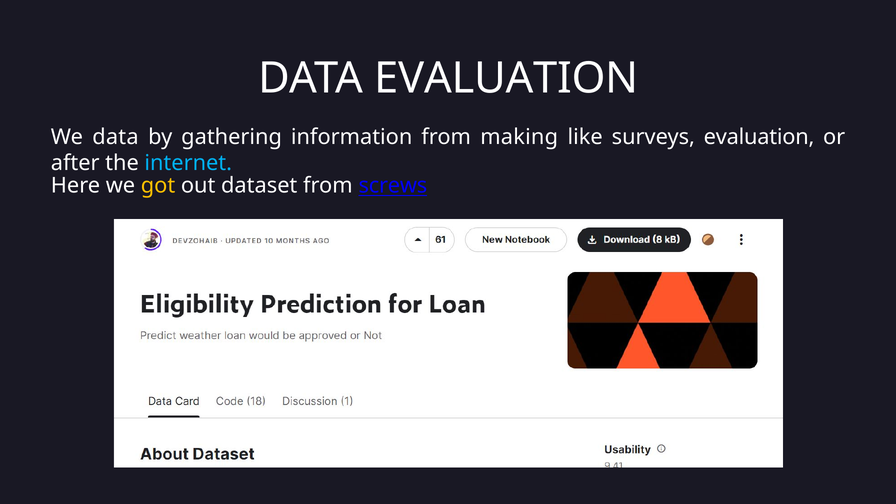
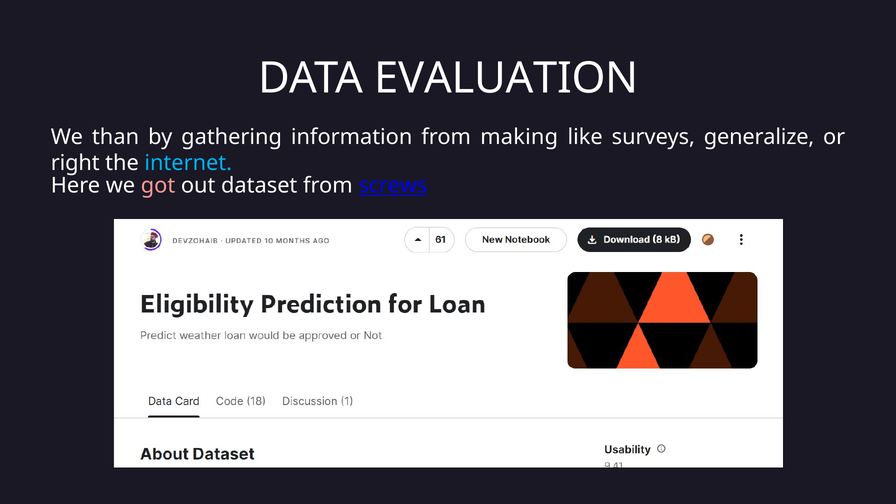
We data: data -> than
surveys evaluation: evaluation -> generalize
after: after -> right
got colour: yellow -> pink
